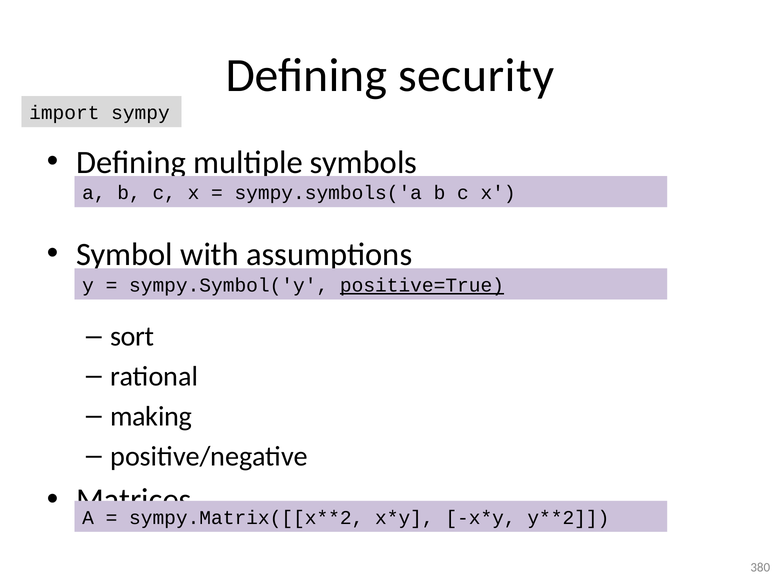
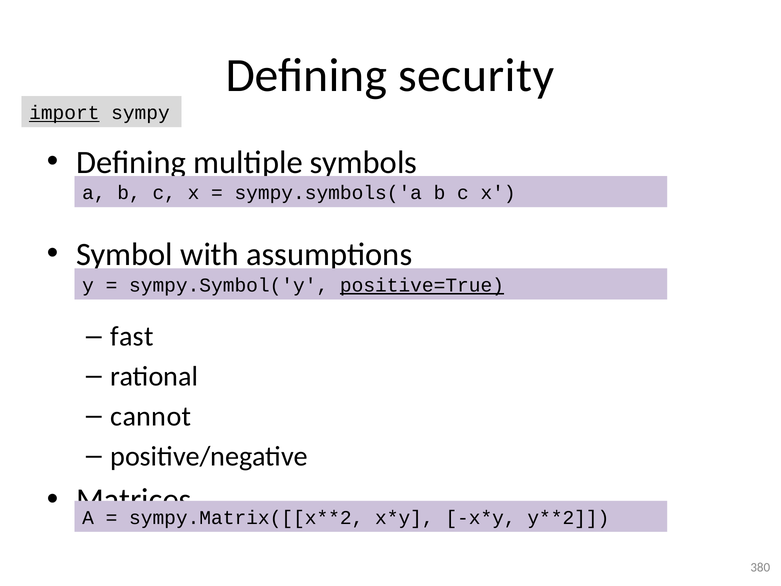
import underline: none -> present
sort: sort -> fast
making: making -> cannot
